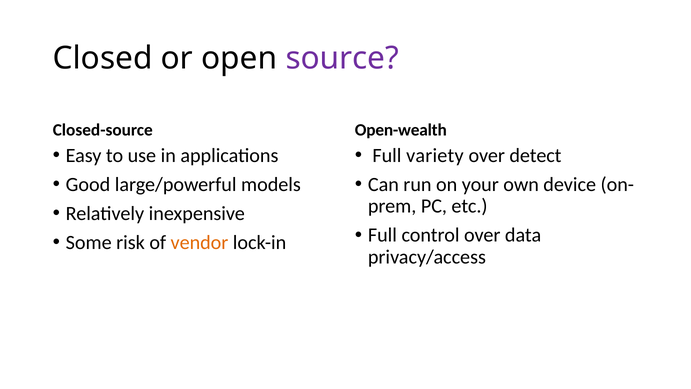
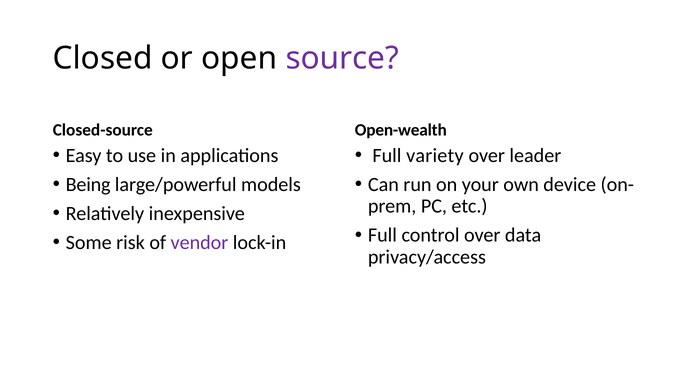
detect: detect -> leader
Good: Good -> Being
vendor colour: orange -> purple
